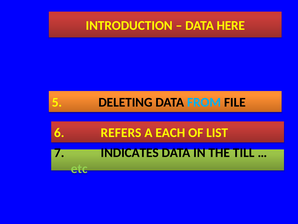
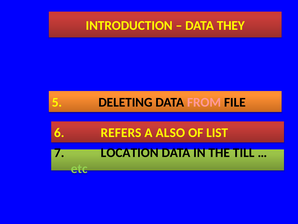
HERE: HERE -> THEY
FROM colour: light blue -> pink
EACH: EACH -> ALSO
INDICATES: INDICATES -> LOCATION
